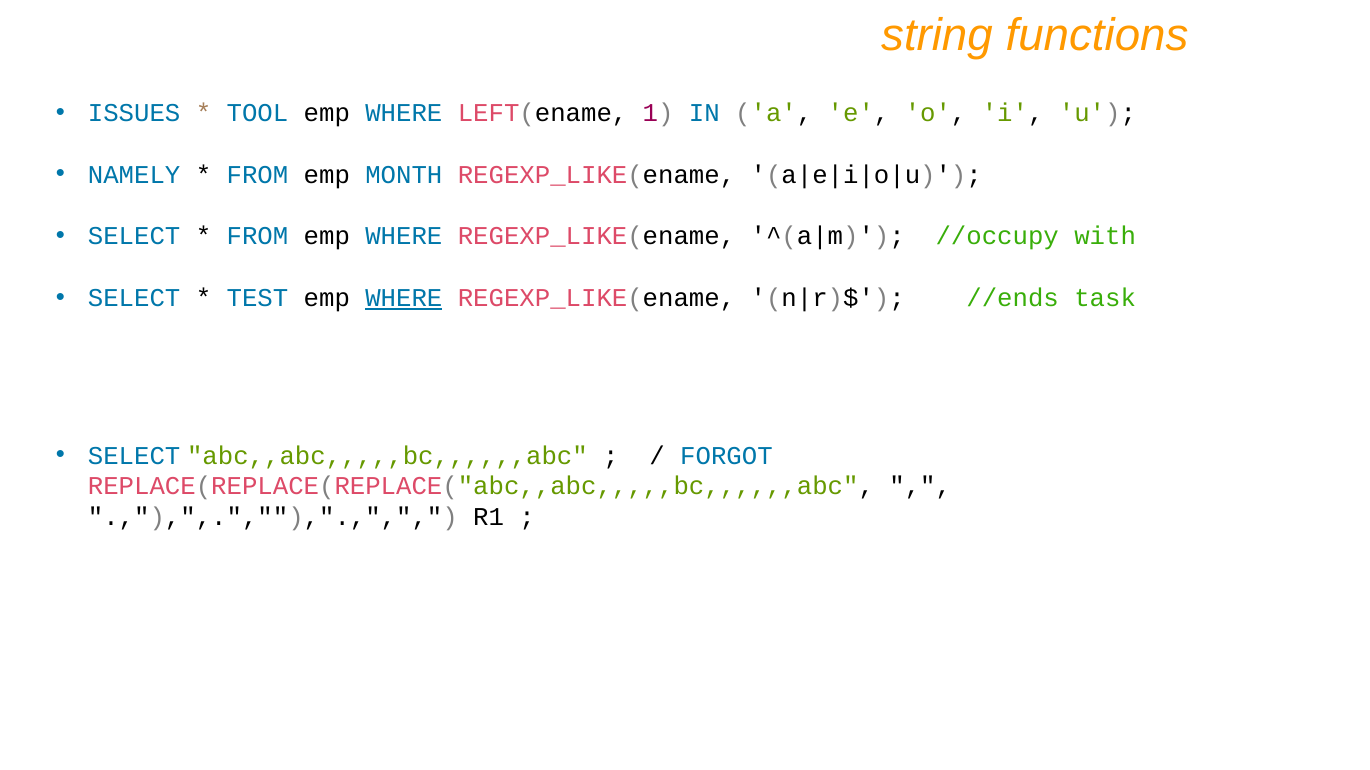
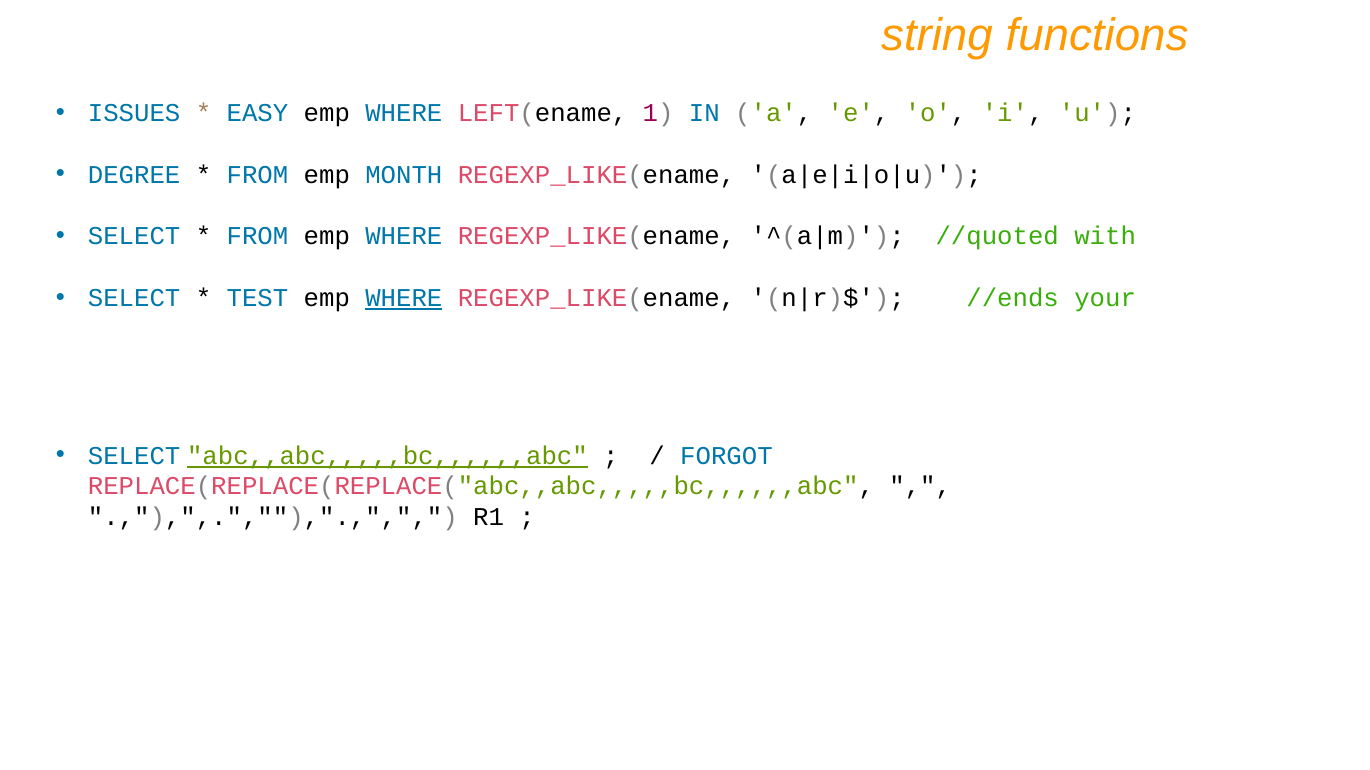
TOOL: TOOL -> EASY
NAMELY: NAMELY -> DEGREE
//occupy: //occupy -> //quoted
task: task -> your
abc,,abc,,,,,bc,,,,,,abc underline: none -> present
